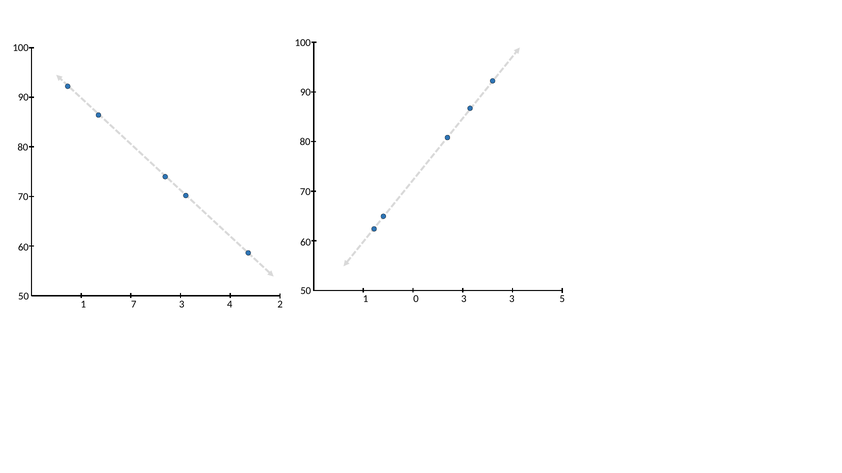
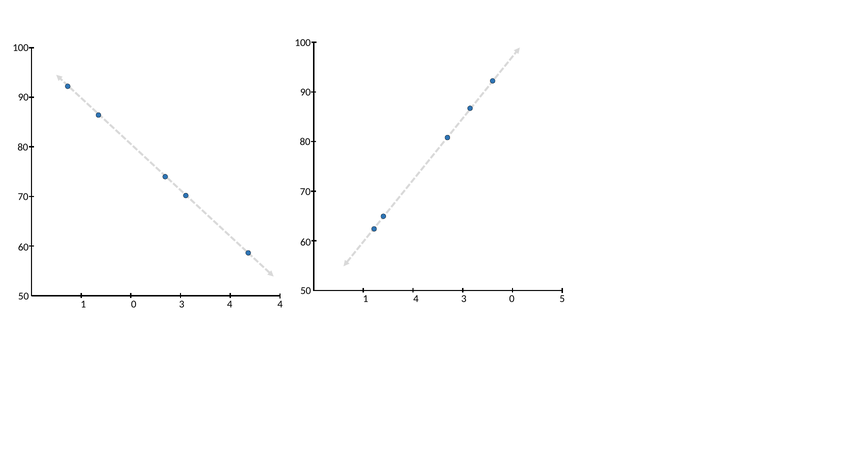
1 0: 0 -> 4
3 3: 3 -> 0
1 7: 7 -> 0
4 2: 2 -> 4
